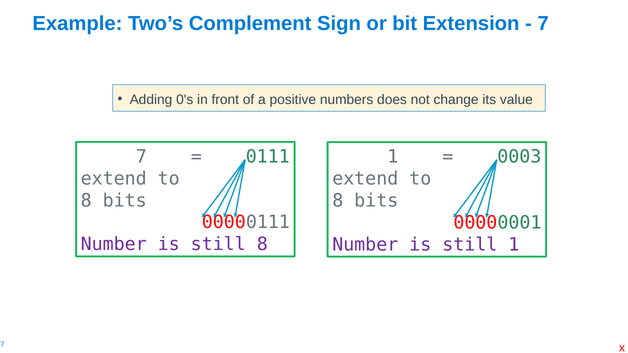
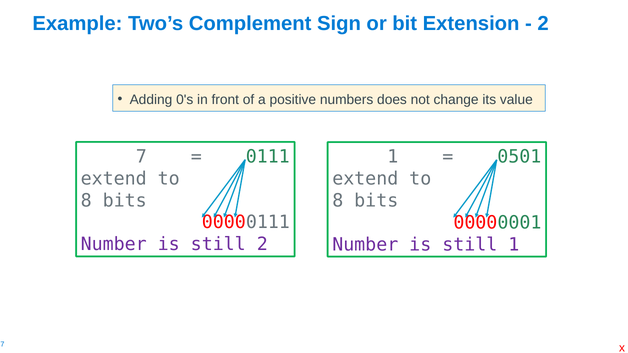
7 at (543, 23): 7 -> 2
0003: 0003 -> 0501
still 8: 8 -> 2
